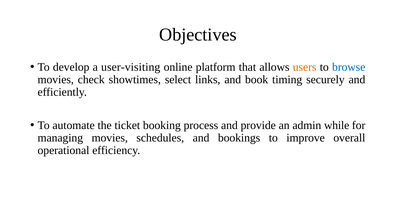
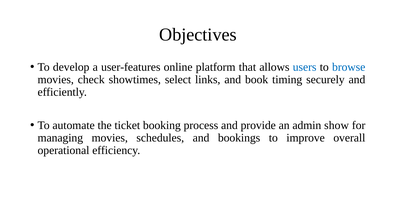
user-visiting: user-visiting -> user-features
users colour: orange -> blue
while: while -> show
